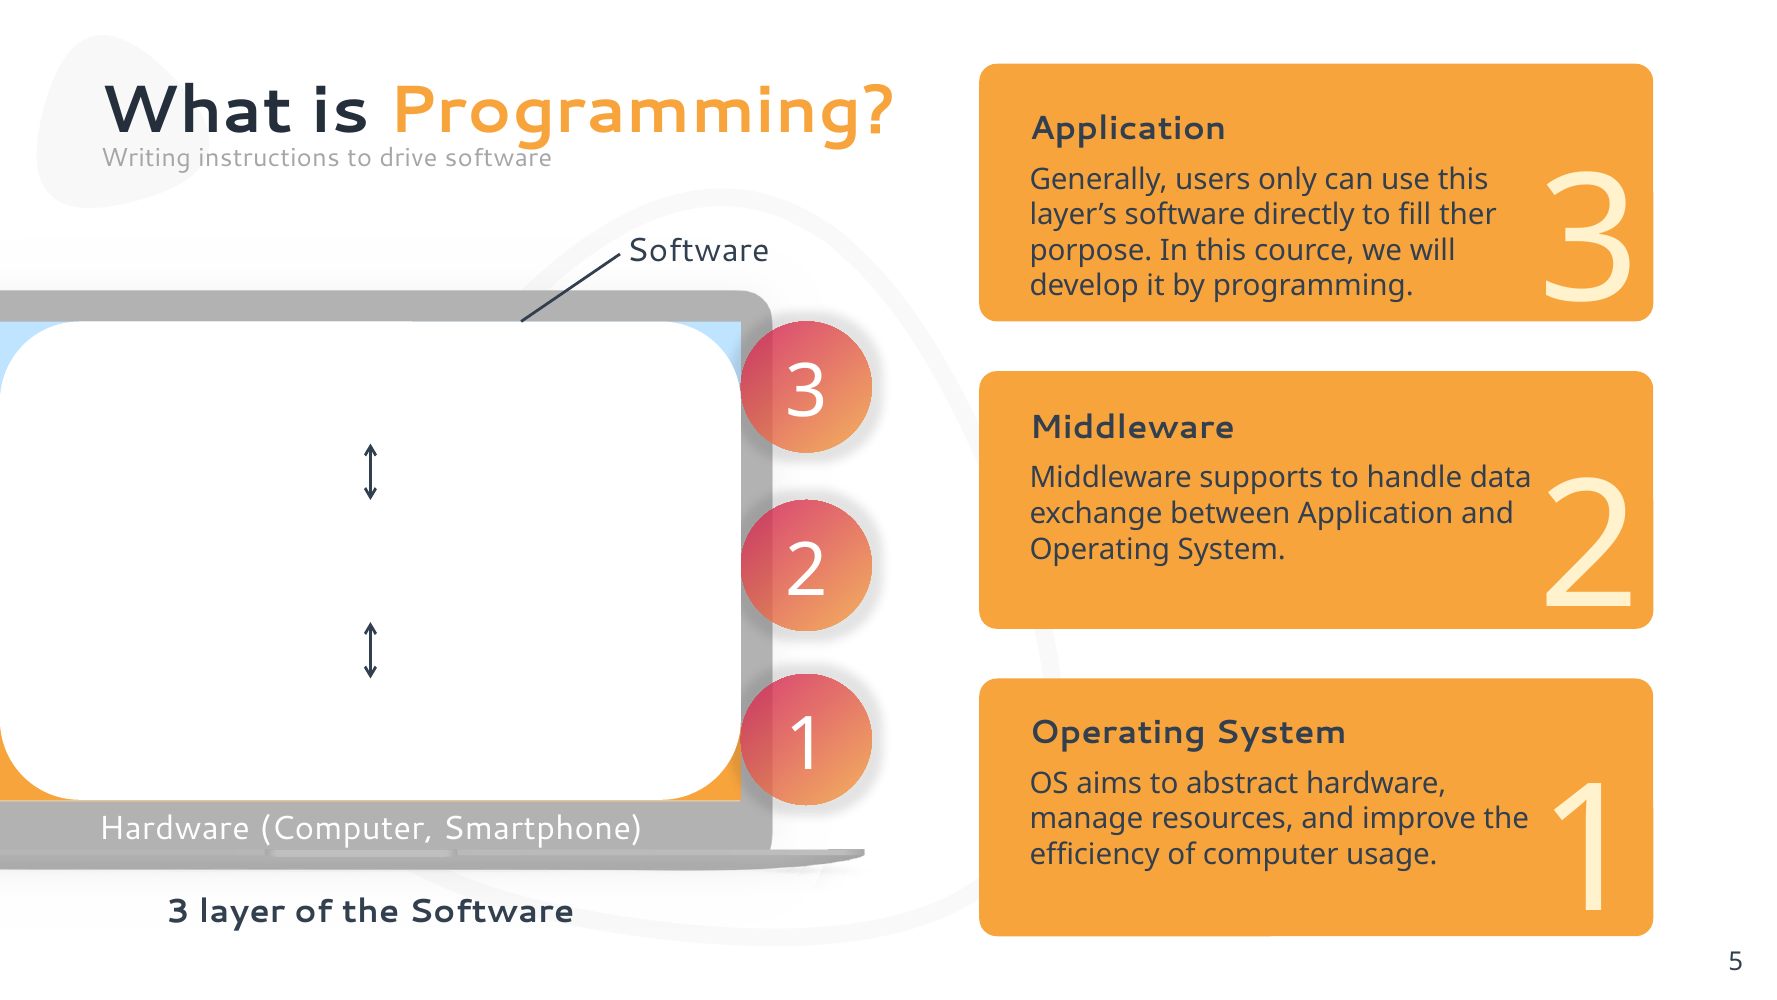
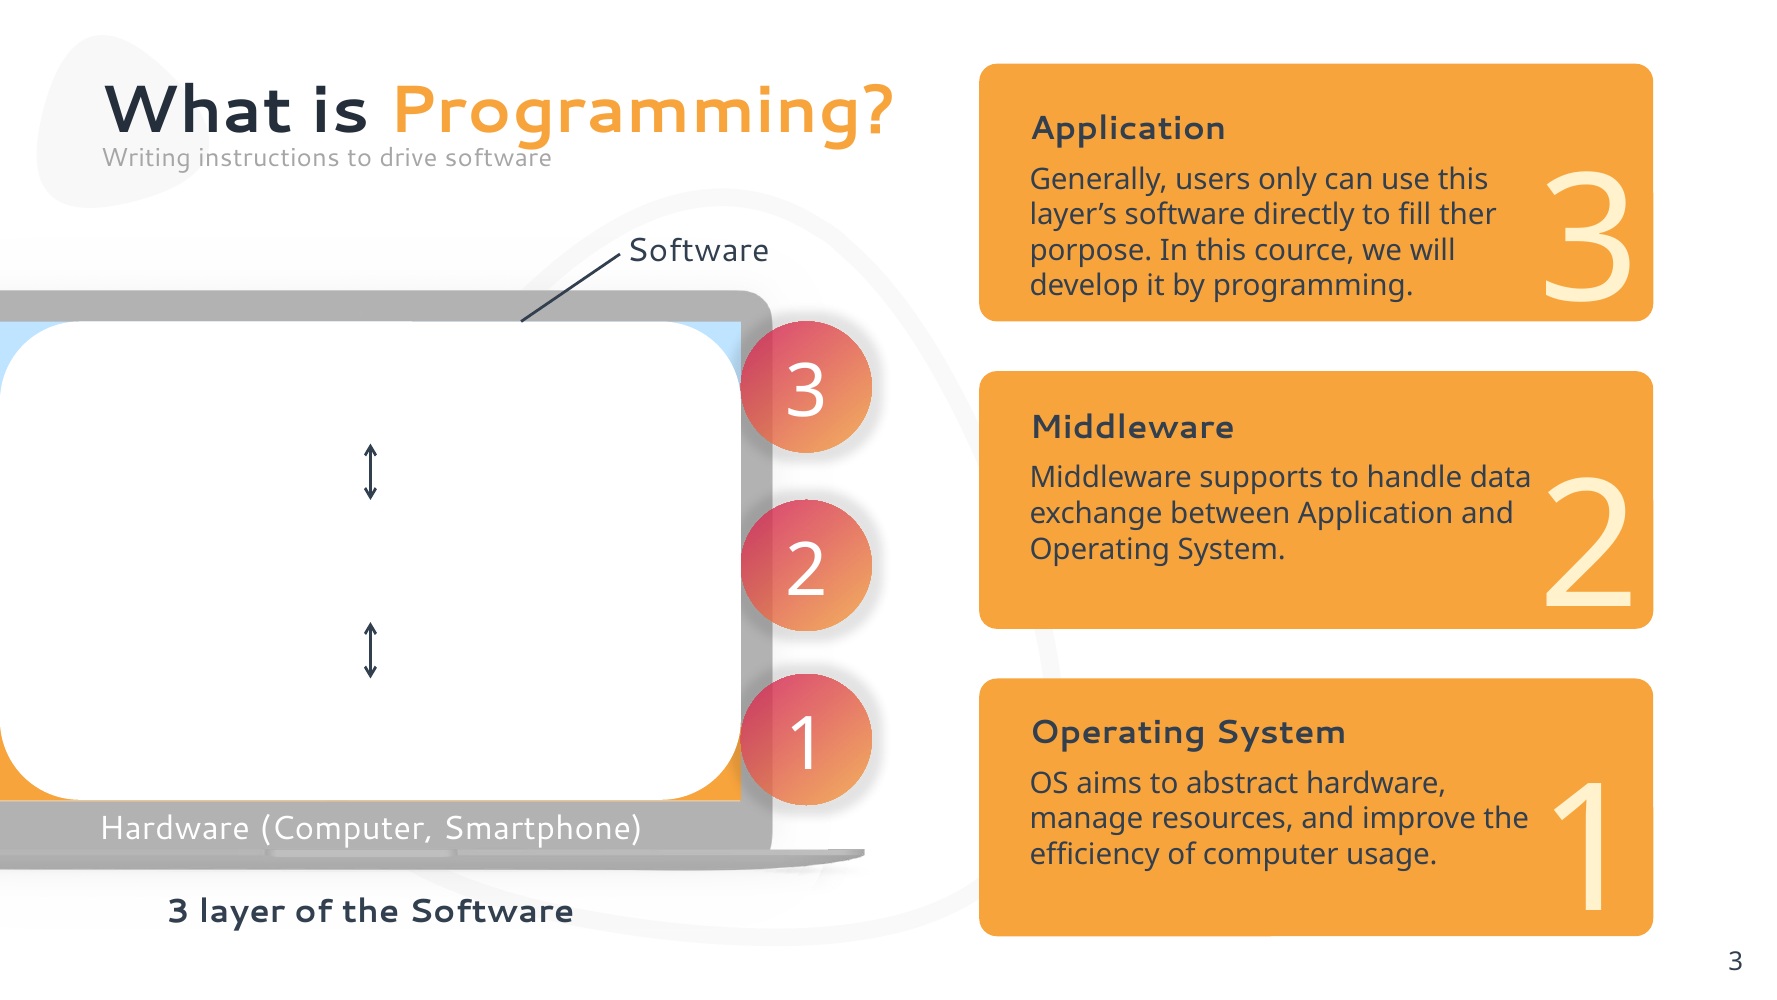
1 5: 5 -> 3
